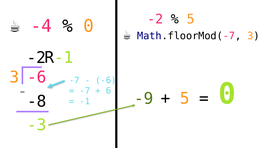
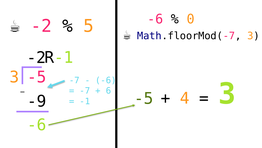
-4 at (41, 26): -4 -> -2
0 at (89, 26): 0 -> 5
-2 at (155, 19): -2 -> -6
5 at (191, 19): 5 -> 0
-6 at (37, 77): -6 -> -5
5 at (185, 98): 5 -> 4
0 at (227, 94): 0 -> 3
-9 at (144, 98): -9 -> -5
-8: -8 -> -9
-3 at (37, 125): -3 -> -6
